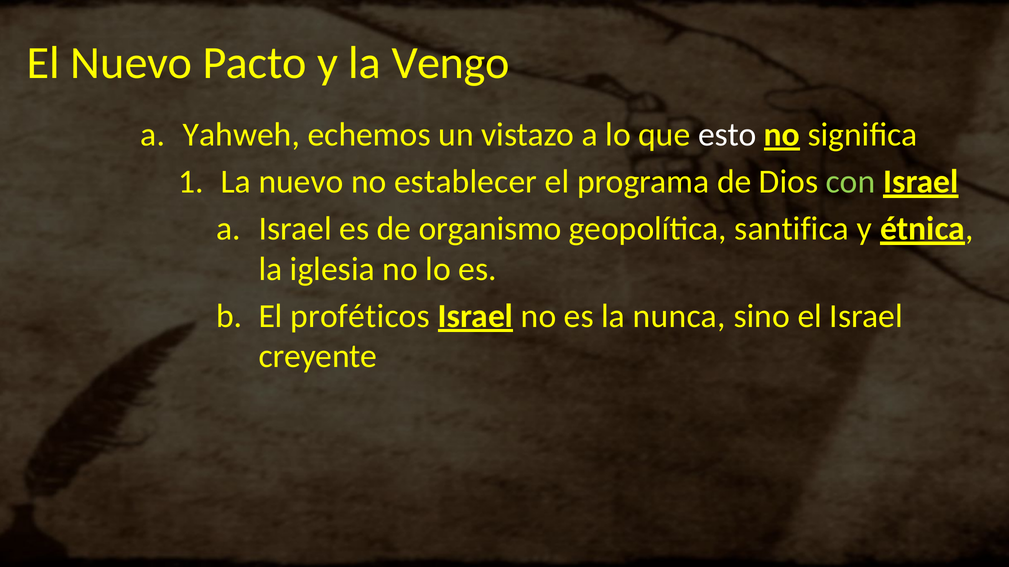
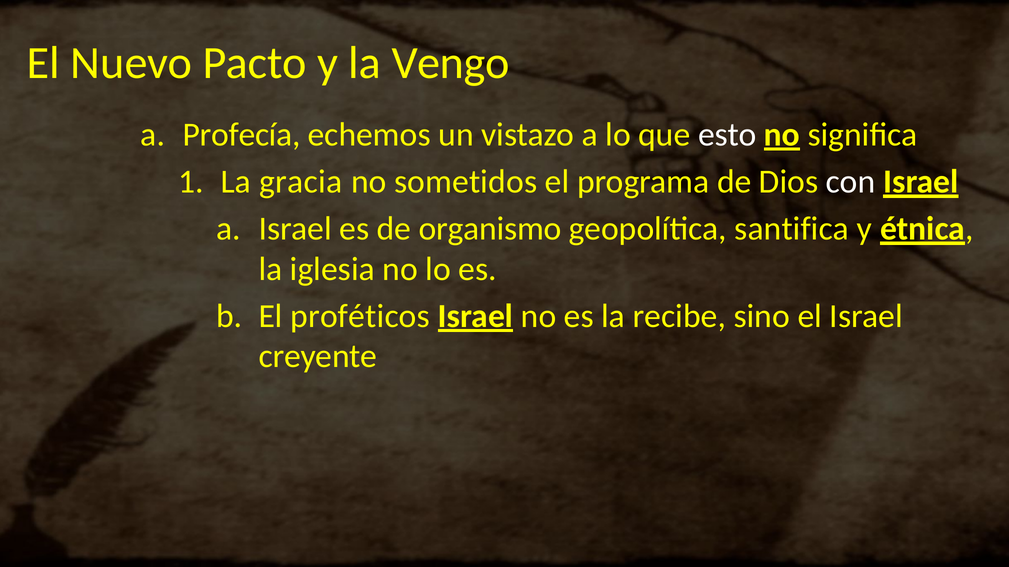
Yahweh: Yahweh -> Profecía
La nuevo: nuevo -> gracia
establecer: establecer -> sometidos
con colour: light green -> white
nunca: nunca -> recibe
